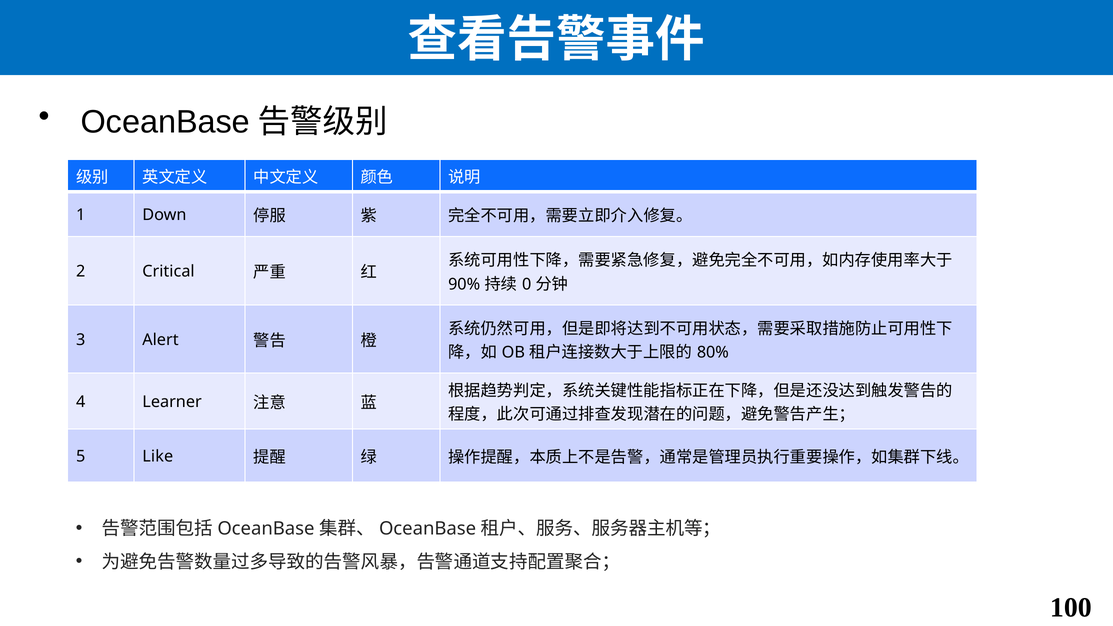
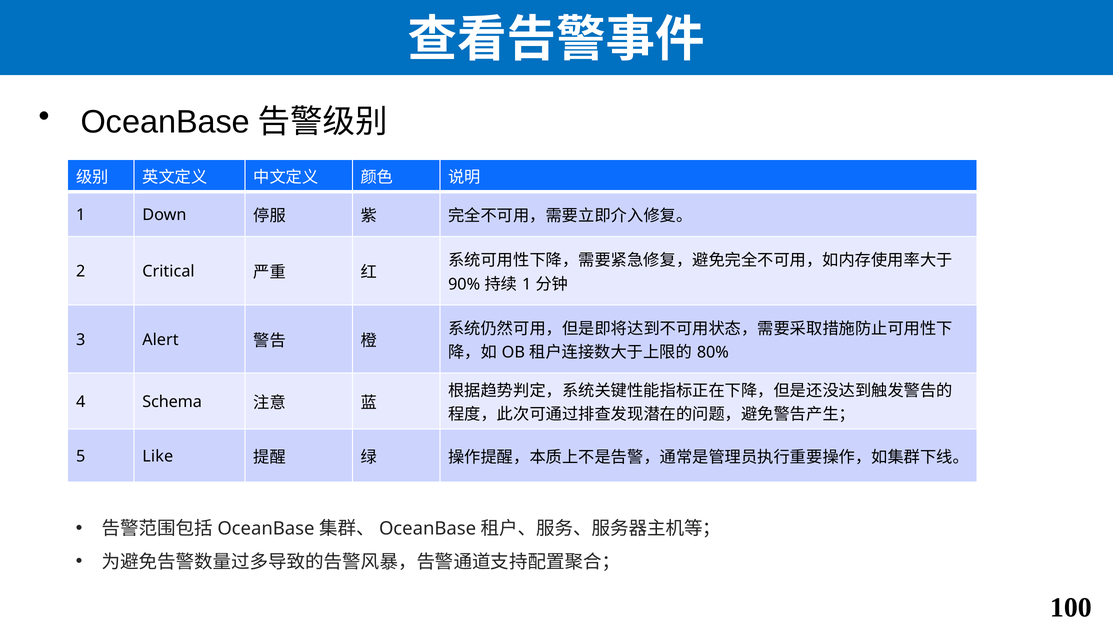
0 at (527, 284): 0 -> 1
Learner: Learner -> Schema
